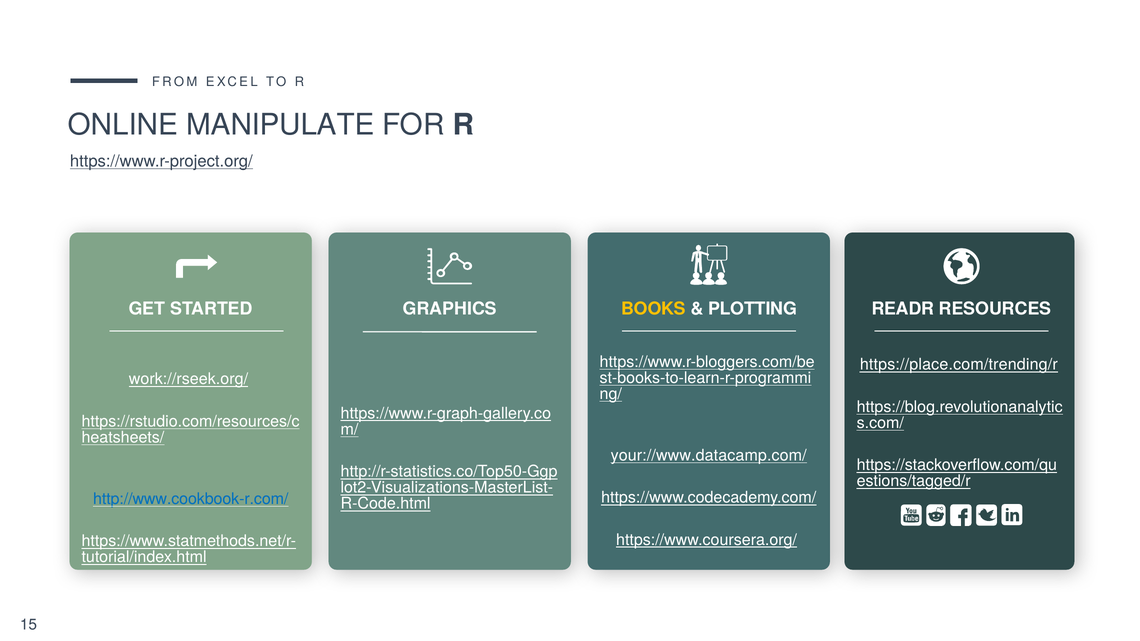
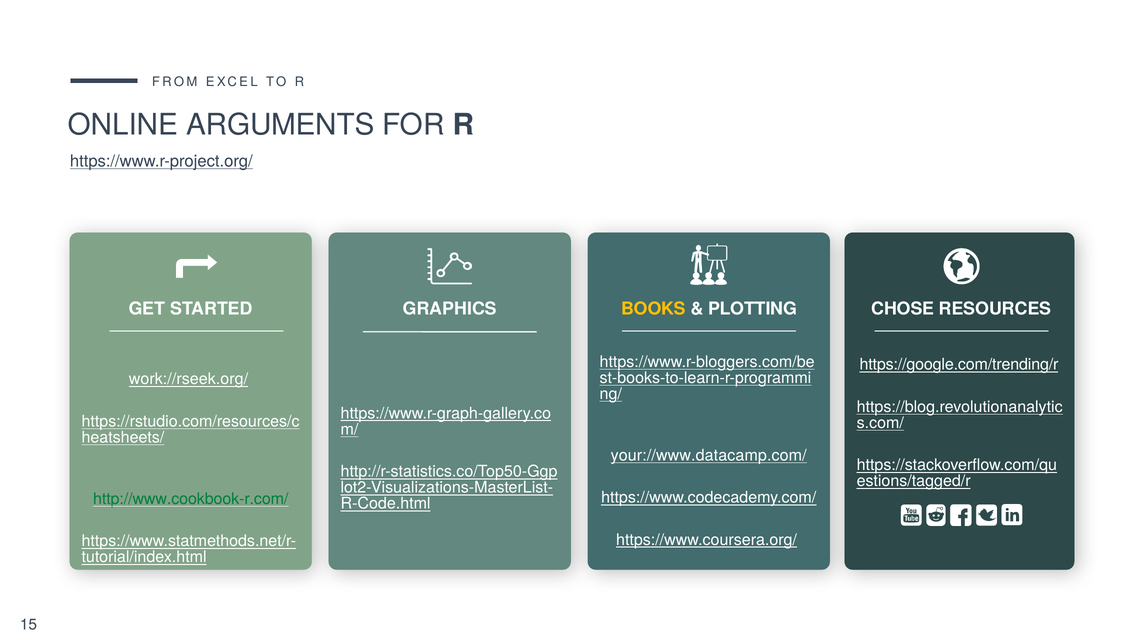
MANIPULATE: MANIPULATE -> ARGUMENTS
READR: READR -> CHOSE
https://place.com/trending/r: https://place.com/trending/r -> https://google.com/trending/r
http://www.cookbook-r.com/ colour: blue -> green
